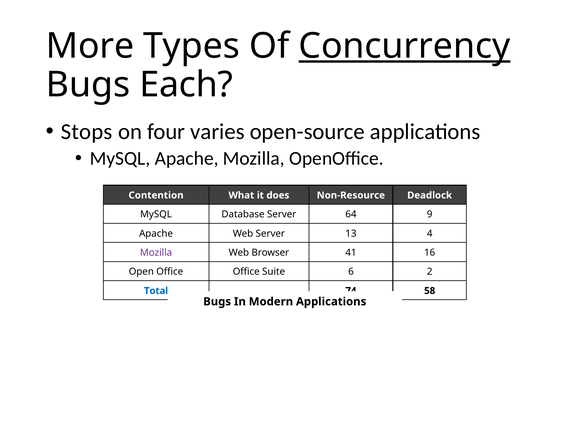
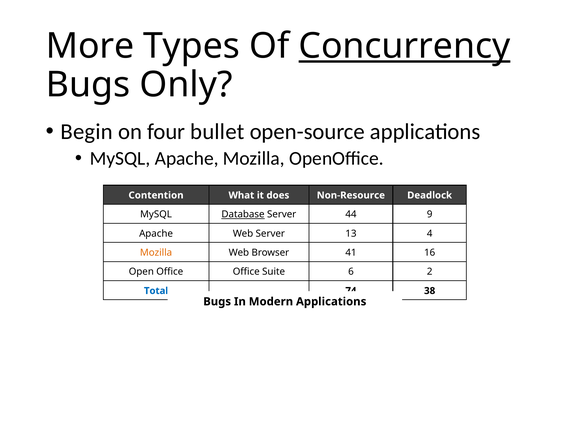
Each: Each -> Only
Stops: Stops -> Begin
varies: varies -> bullet
Database underline: none -> present
64: 64 -> 44
Mozilla at (156, 253) colour: purple -> orange
58: 58 -> 38
